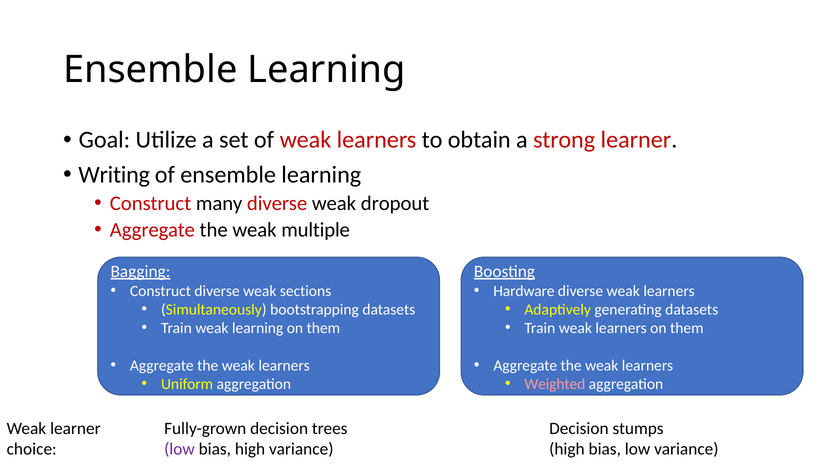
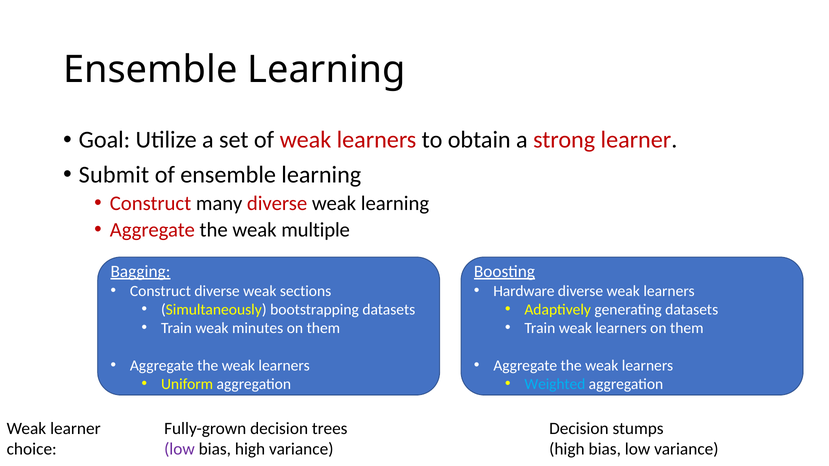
Writing: Writing -> Submit
weak dropout: dropout -> learning
weak learning: learning -> minutes
Weighted colour: pink -> light blue
